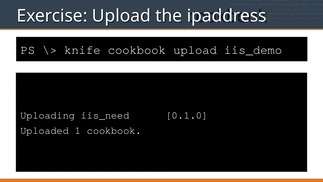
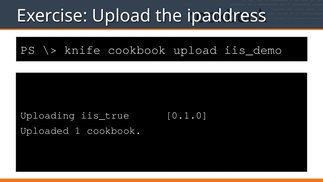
iis_need: iis_need -> iis_true
